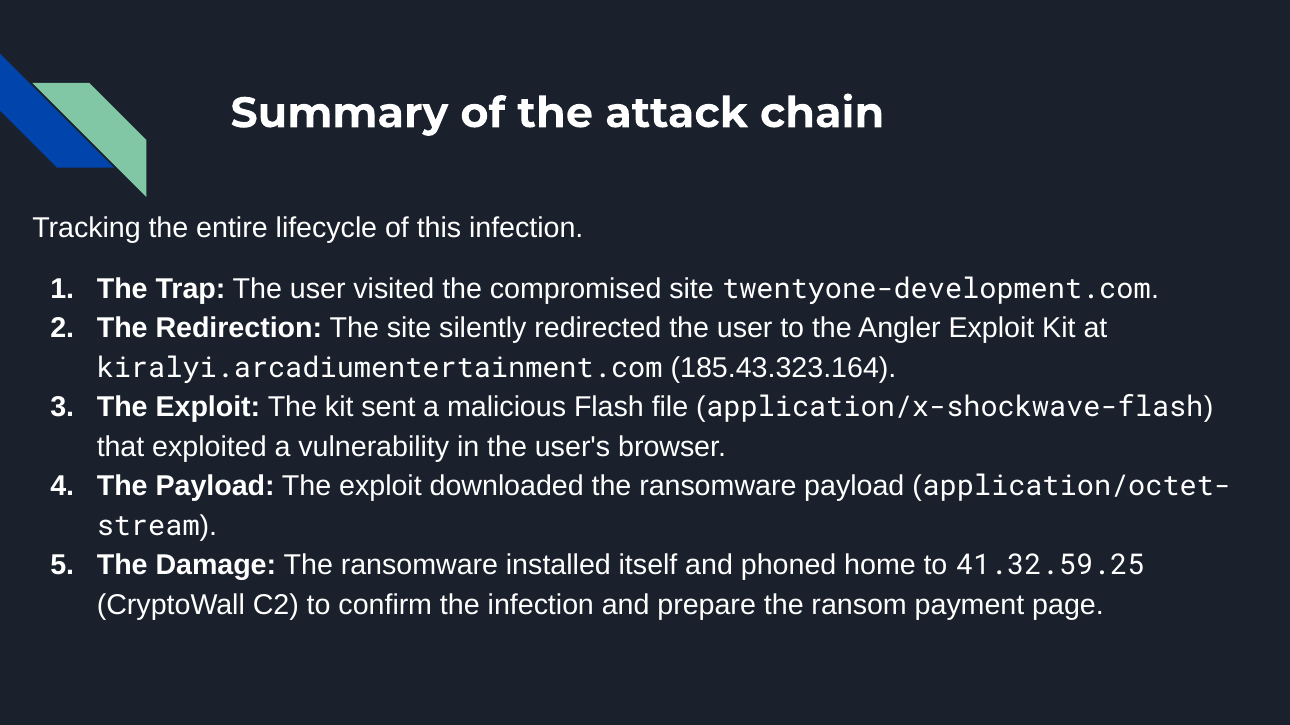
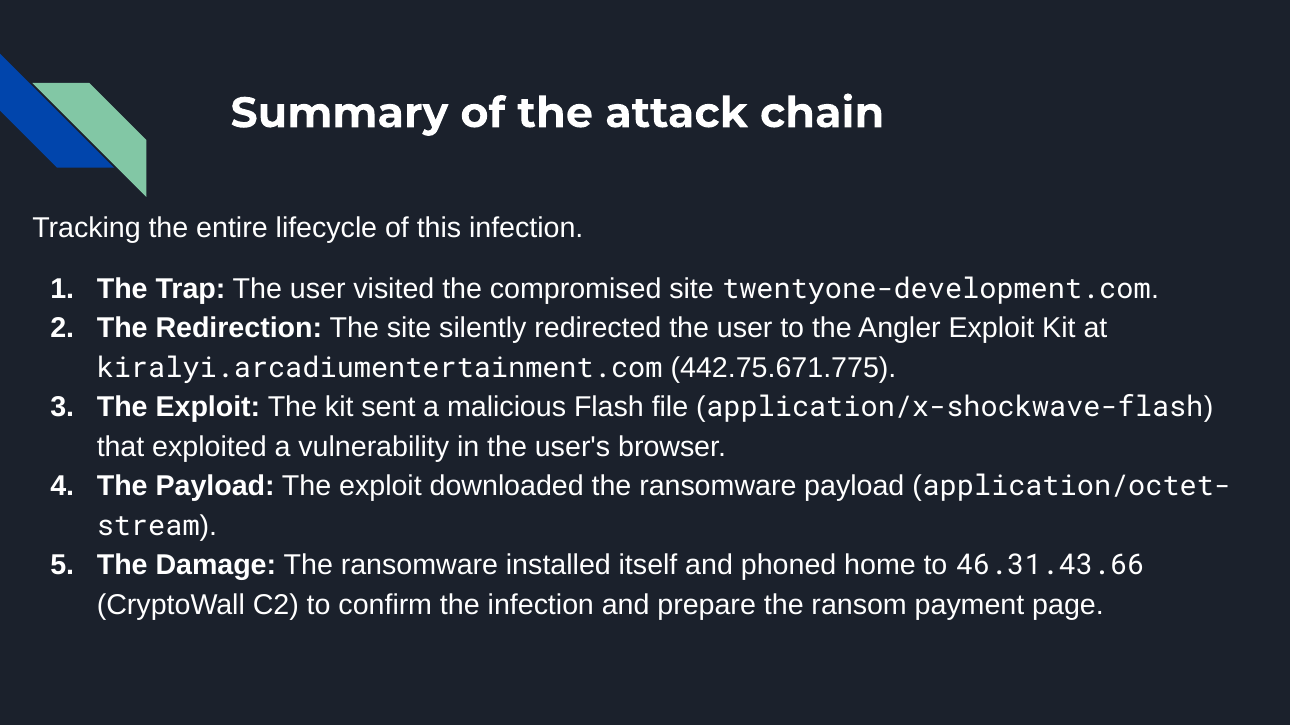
185.43.323.164: 185.43.323.164 -> 442.75.671.775
41.32.59.25: 41.32.59.25 -> 46.31.43.66
